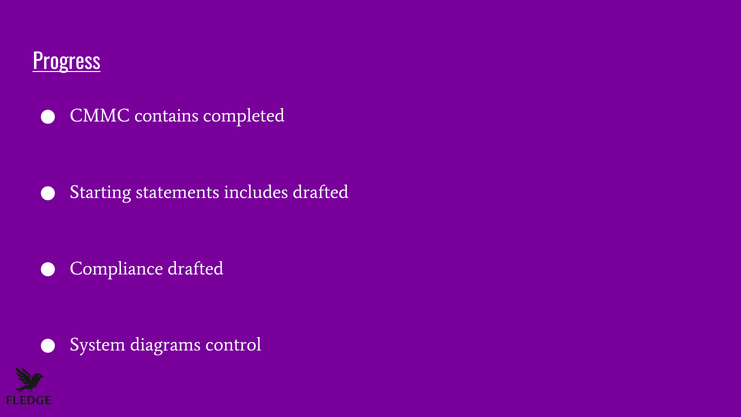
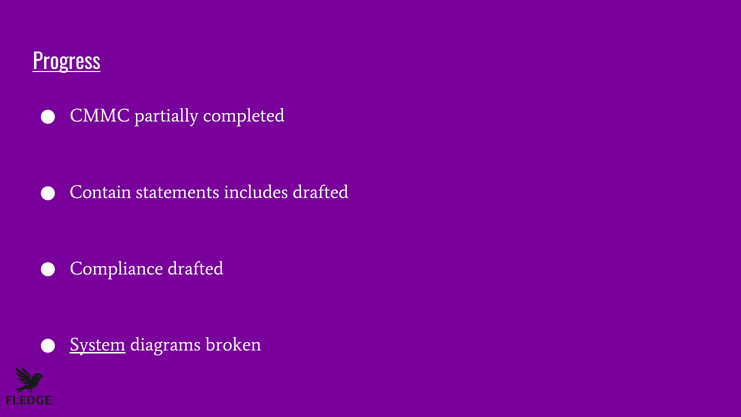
contains: contains -> partially
Starting: Starting -> Contain
System underline: none -> present
control: control -> broken
